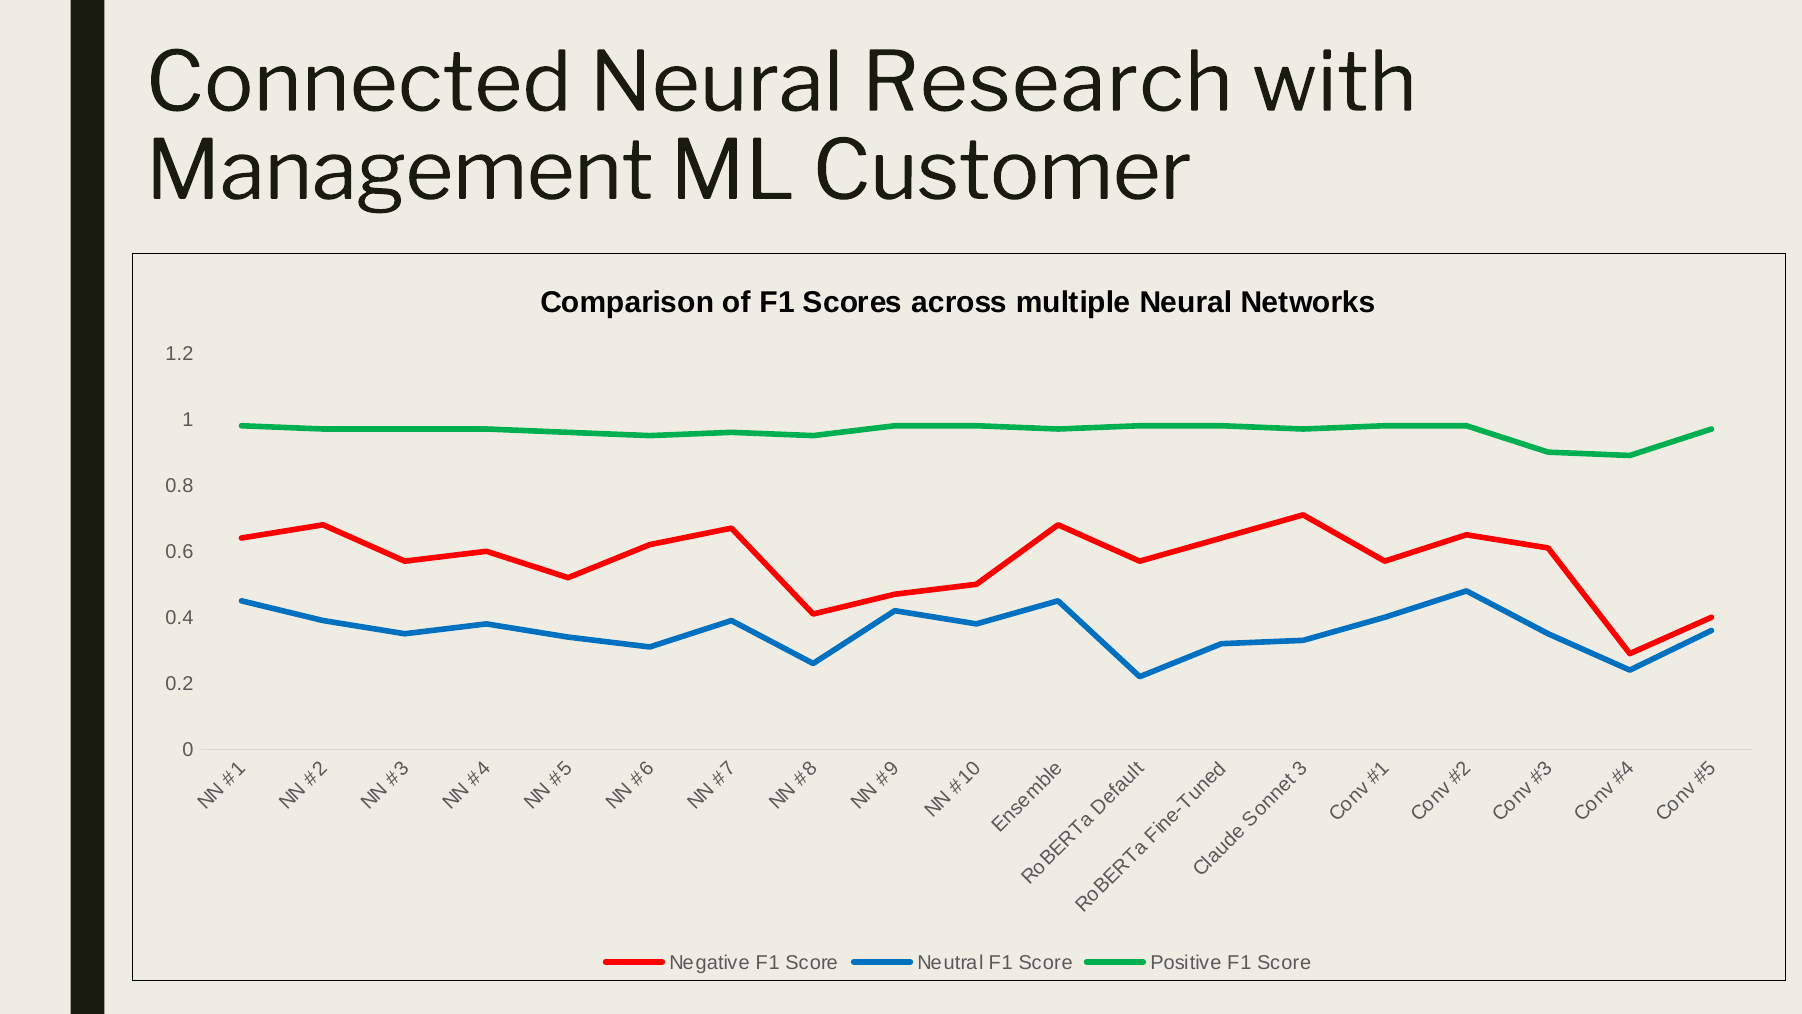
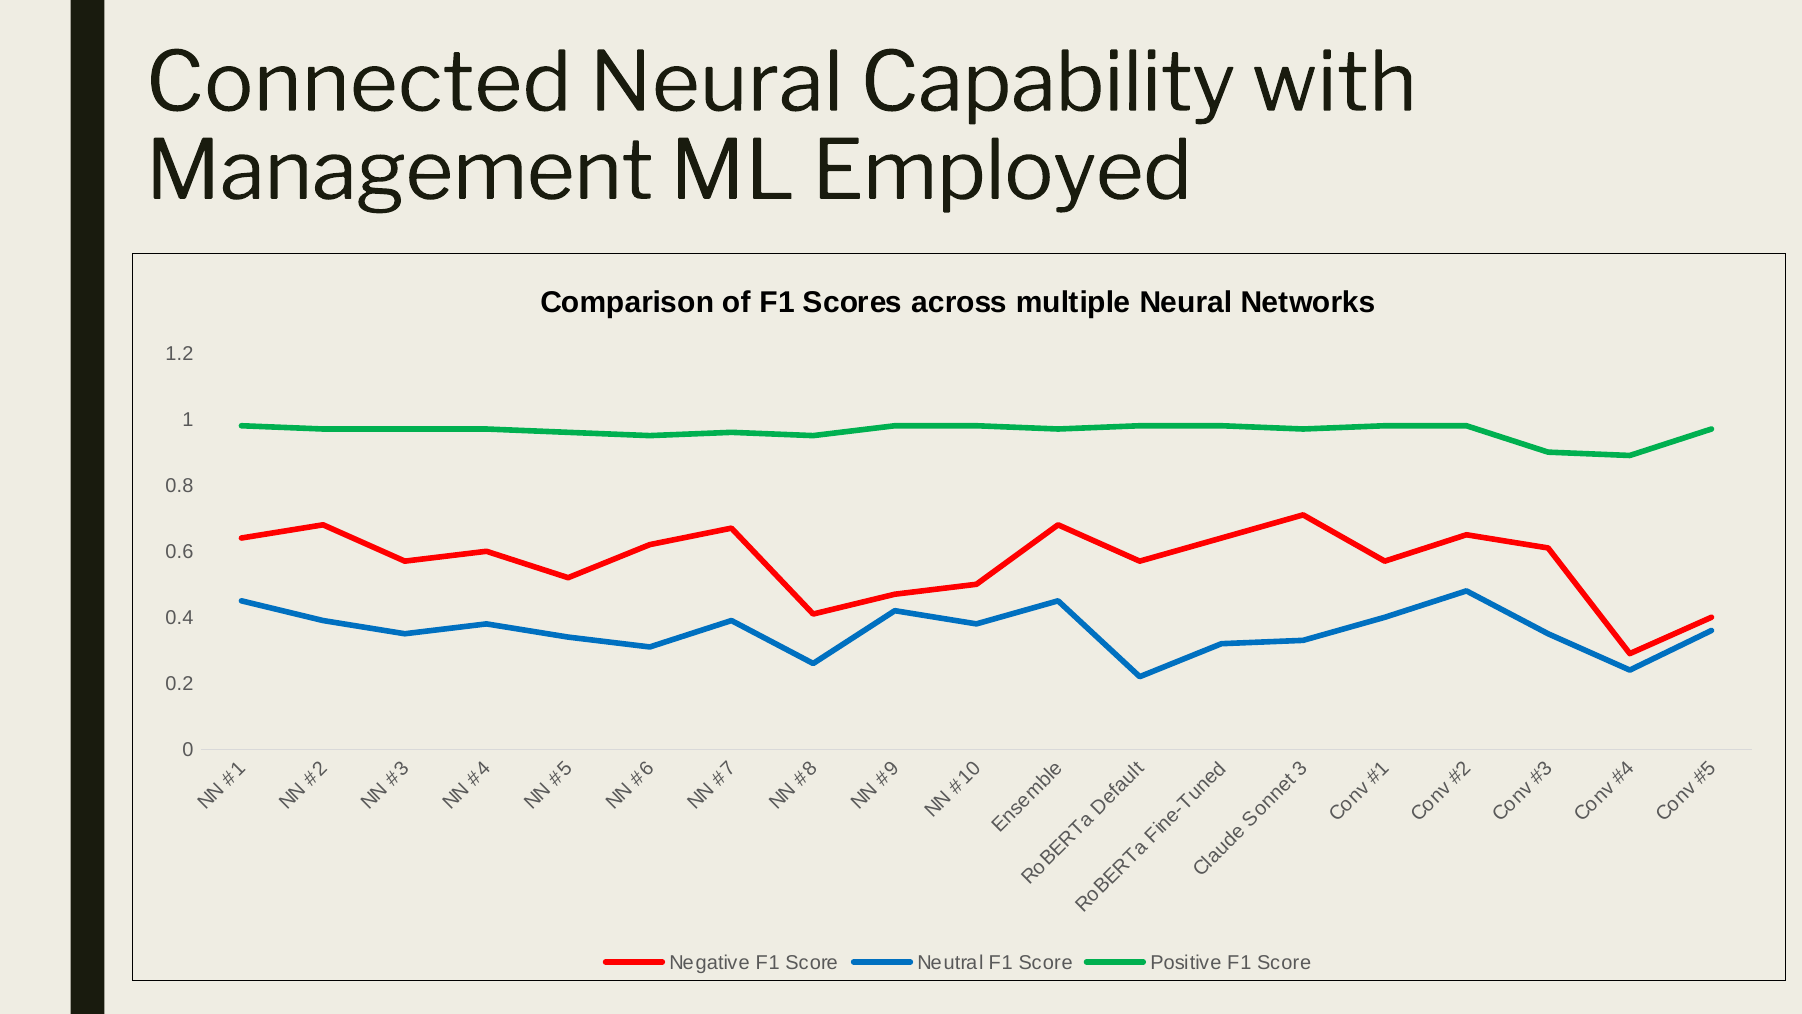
Research: Research -> Capability
Customer: Customer -> Employed
